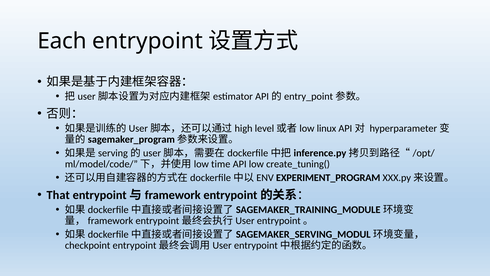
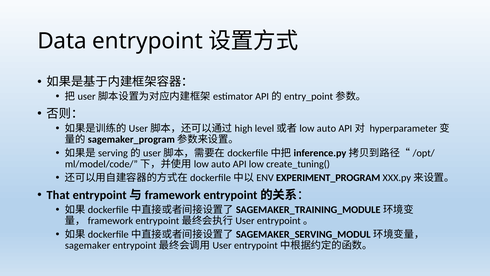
Each: Each -> Data
linux at (327, 128): linux -> auto
time at (221, 164): time -> auto
checkpoint: checkpoint -> sagemaker
